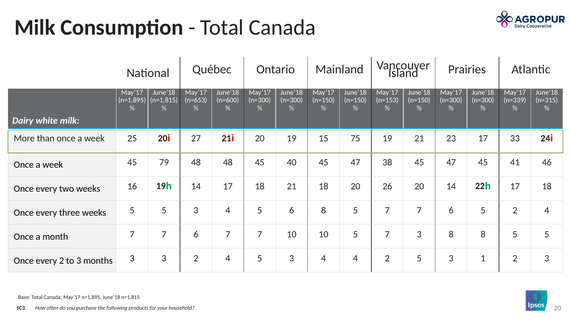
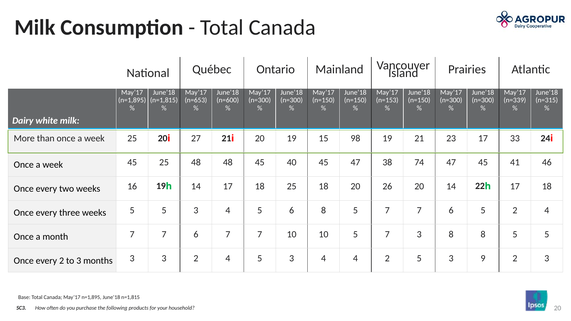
75: 75 -> 98
45 79: 79 -> 25
38 45: 45 -> 74
18 21: 21 -> 25
1: 1 -> 9
